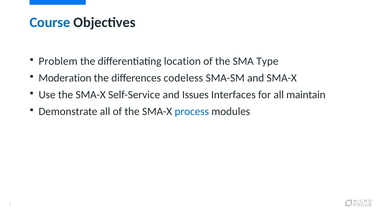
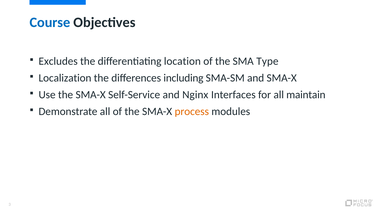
Problem: Problem -> Excludes
Moderation: Moderation -> Localization
codeless: codeless -> including
Issues: Issues -> Nginx
process colour: blue -> orange
